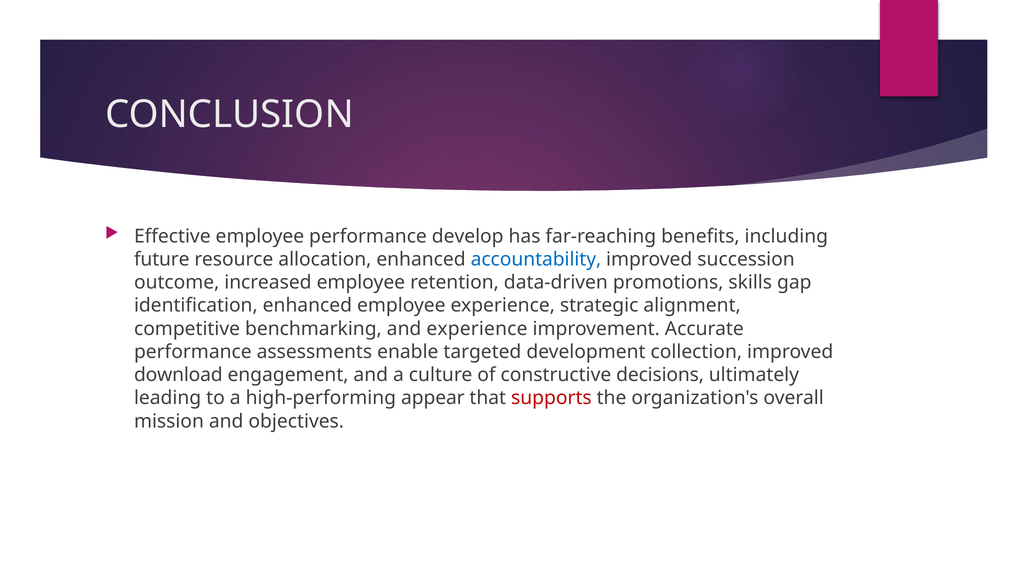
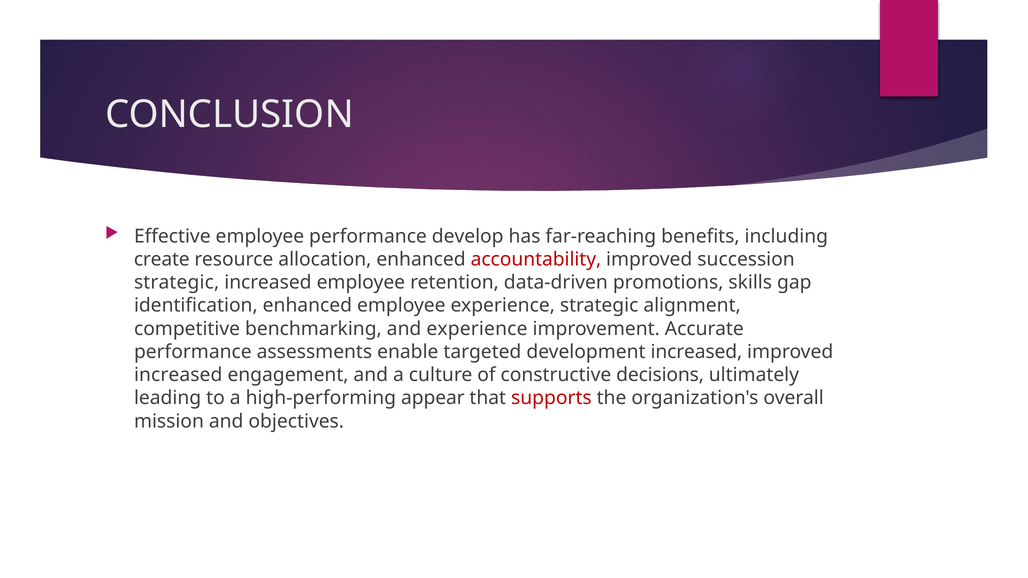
future: future -> create
accountability colour: blue -> red
outcome at (177, 283): outcome -> strategic
development collection: collection -> increased
download at (178, 375): download -> increased
